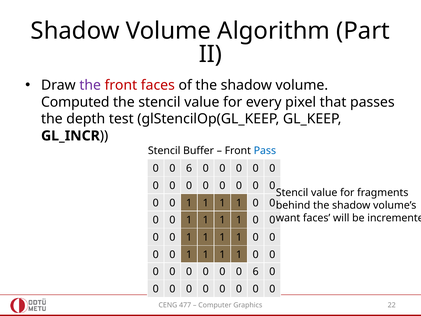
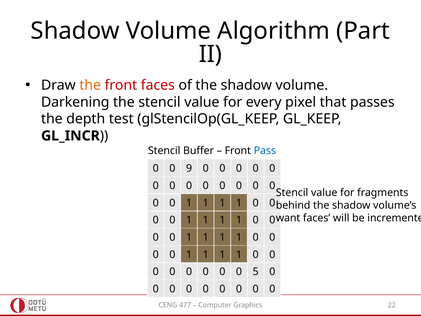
the at (90, 85) colour: purple -> orange
Computed: Computed -> Darkening
6 at (189, 168): 6 -> 9
0 0 0 6: 6 -> 5
